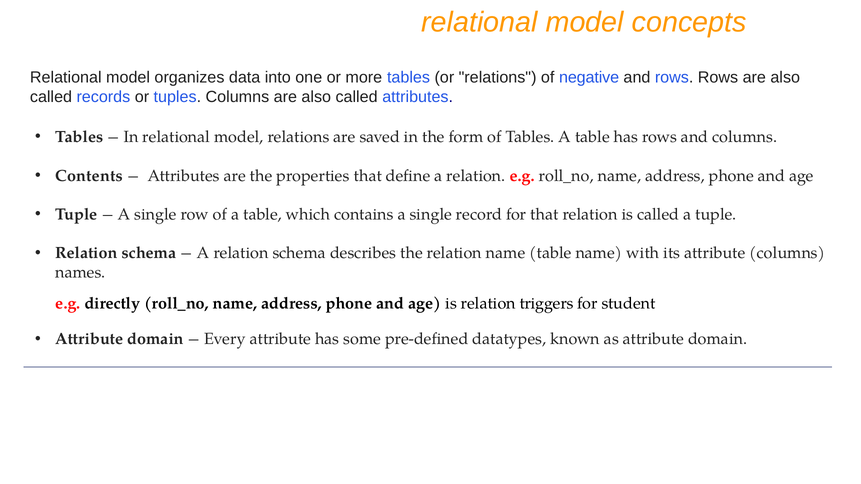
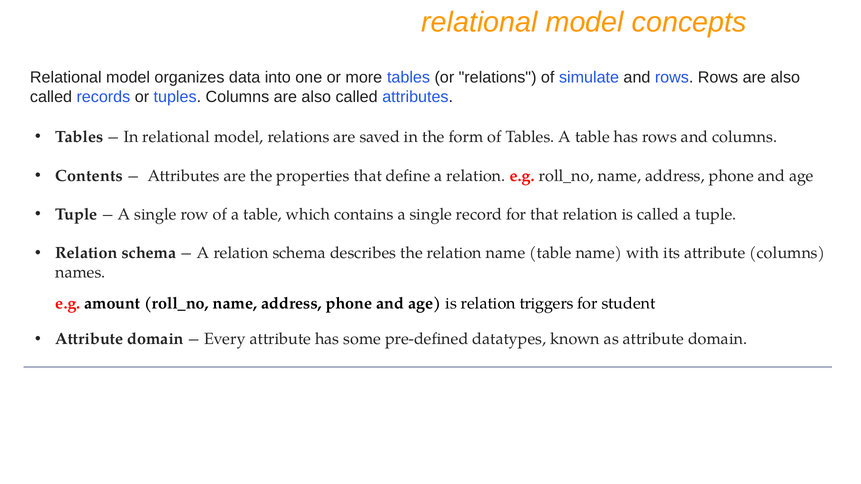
negative: negative -> simulate
directly: directly -> amount
